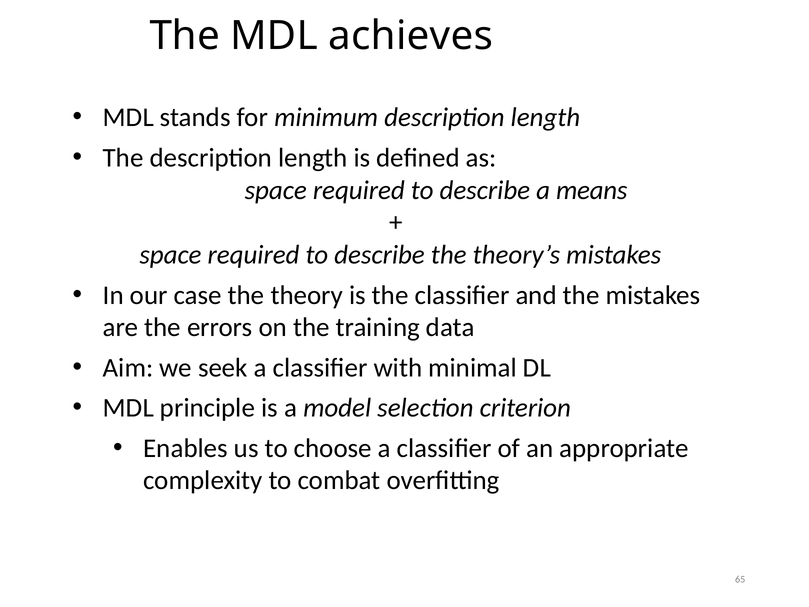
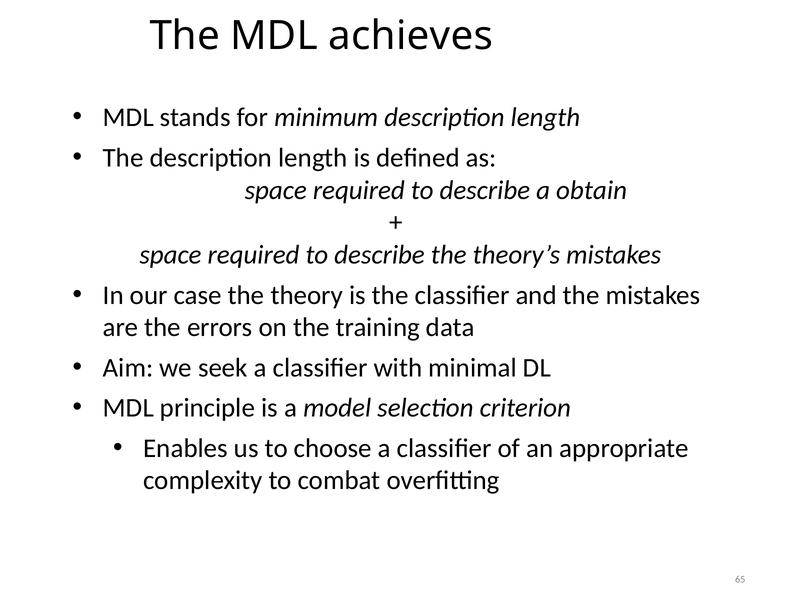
means: means -> obtain
